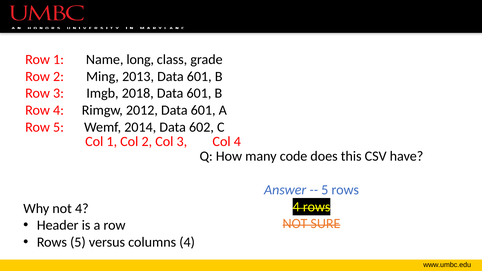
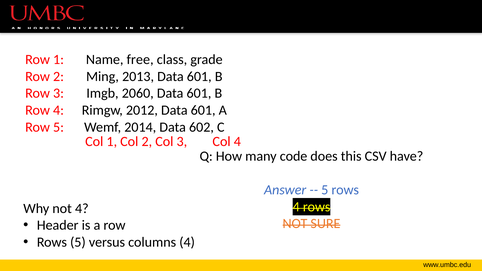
long: long -> free
2018: 2018 -> 2060
